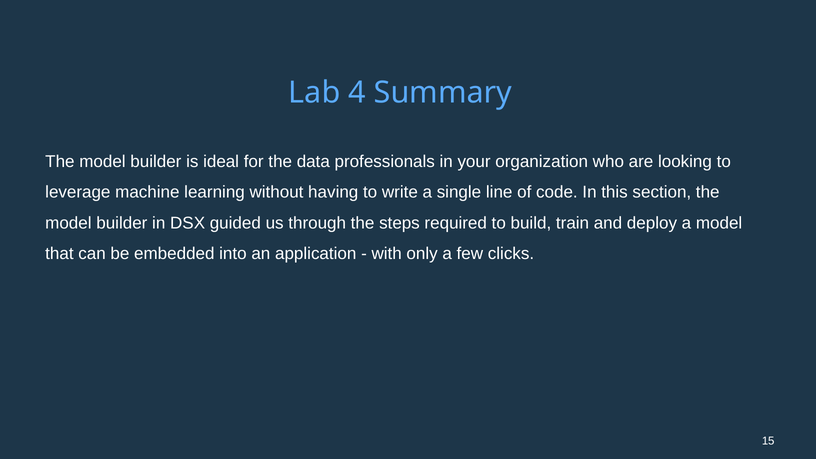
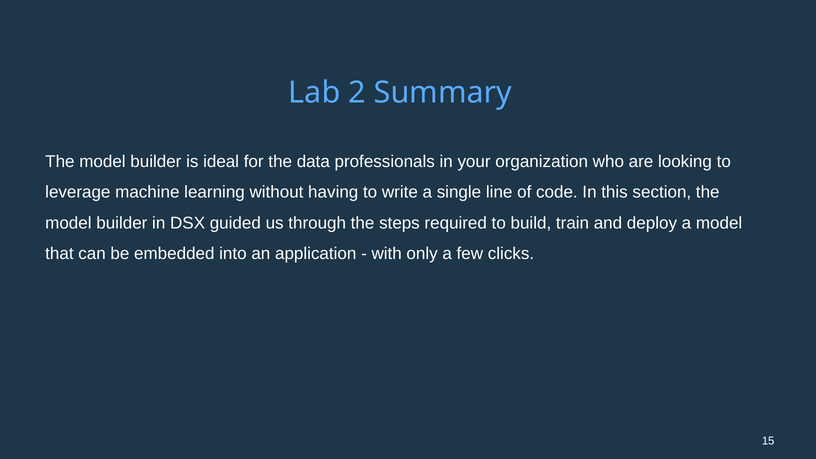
4: 4 -> 2
